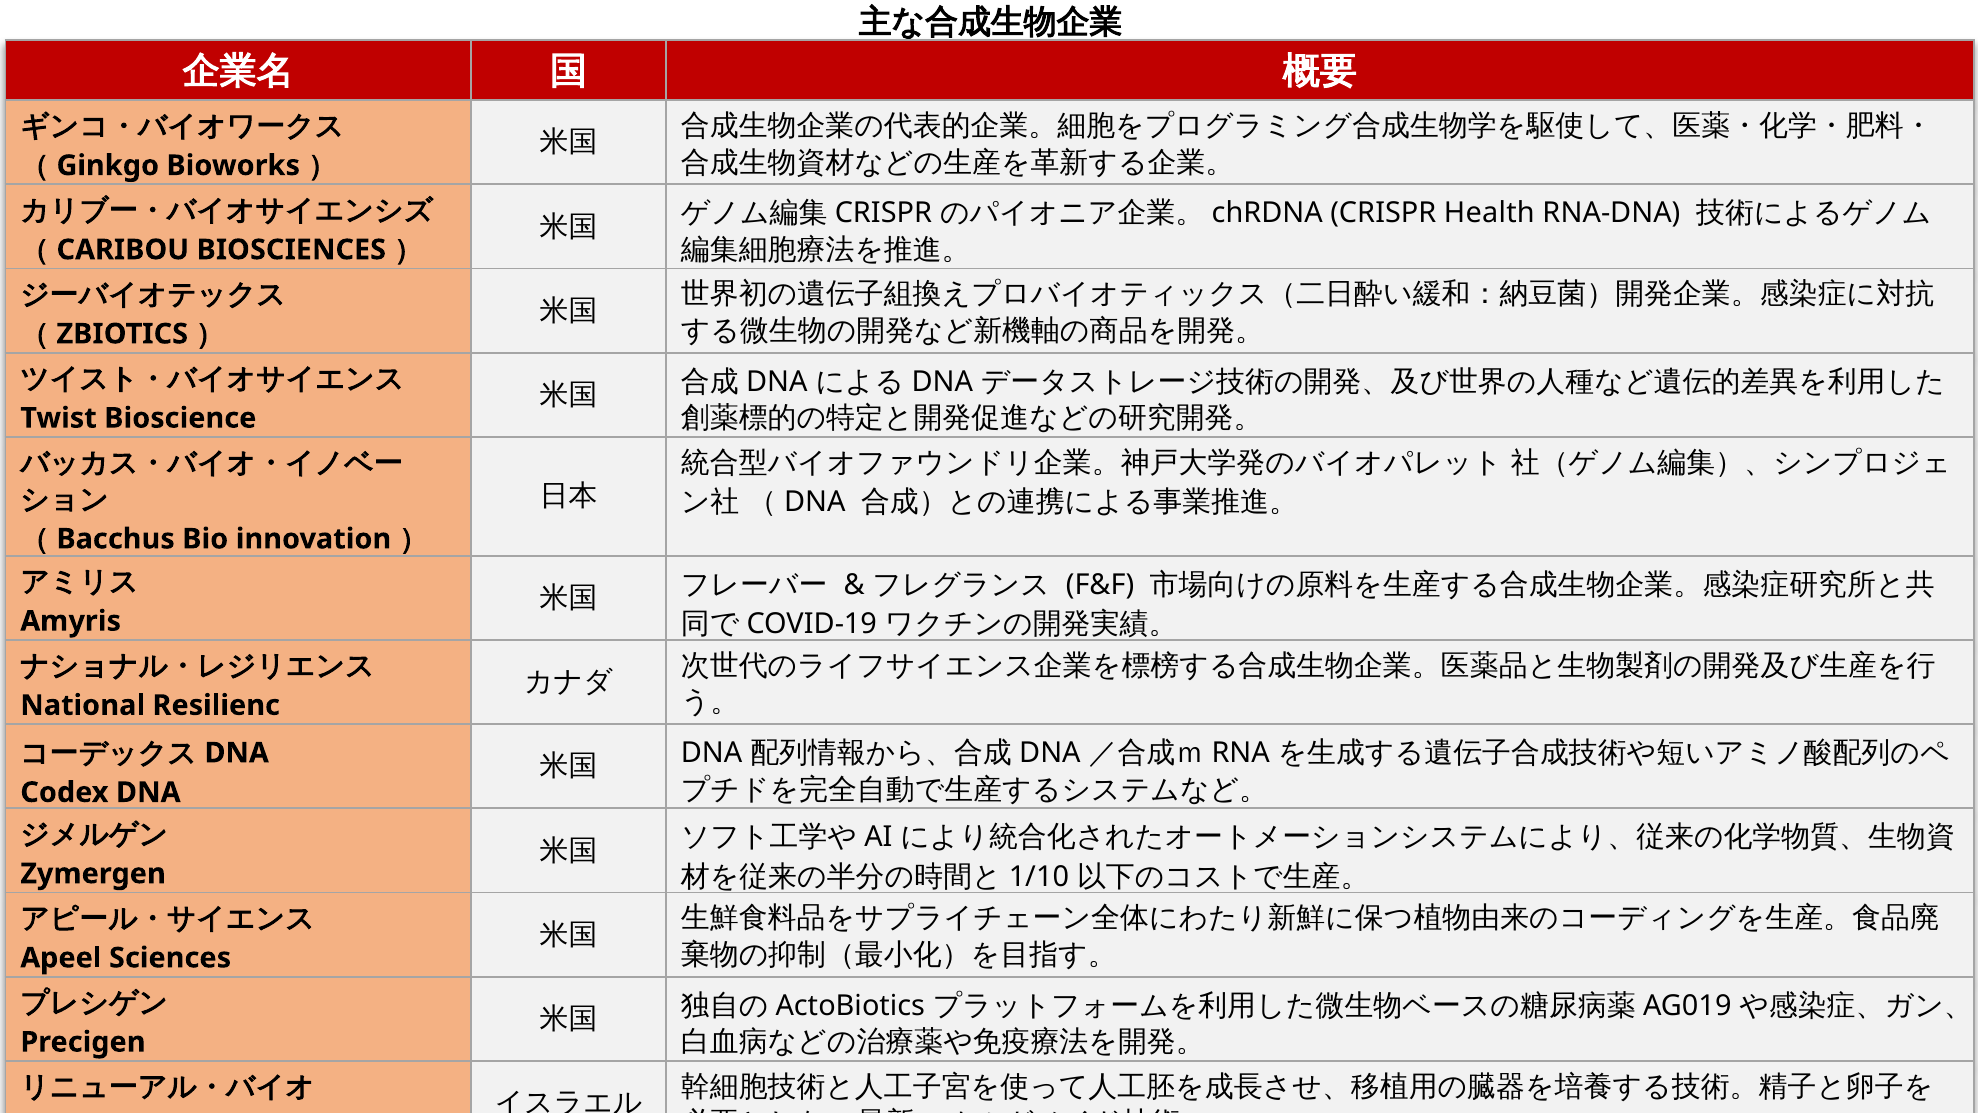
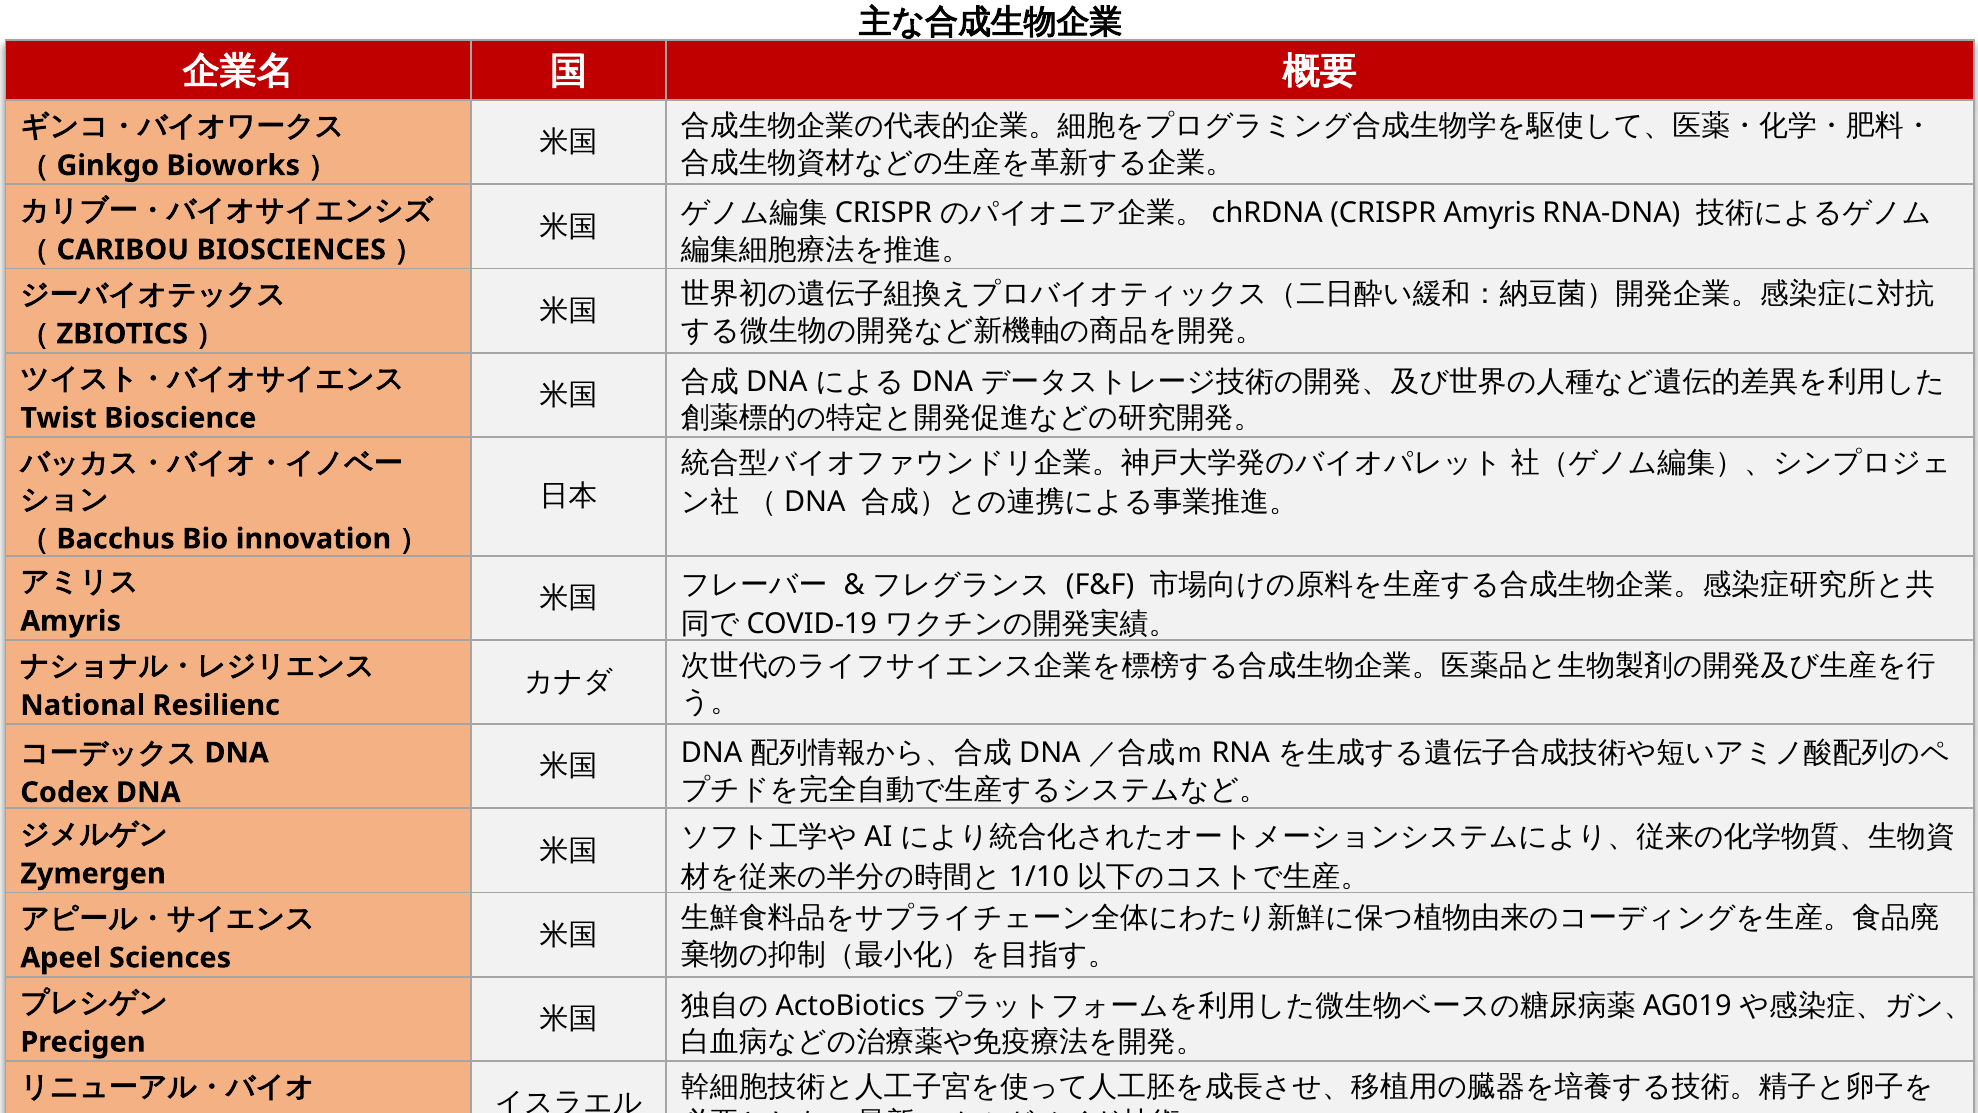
CRISPR Health: Health -> Amyris
